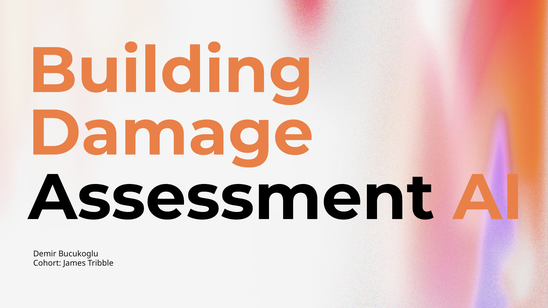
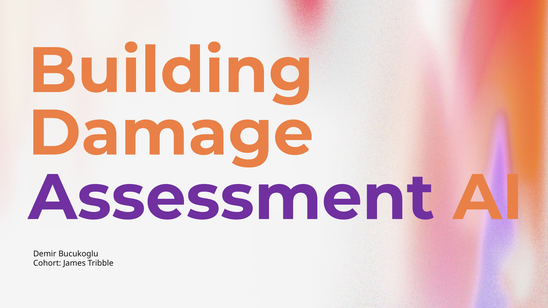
Assessment colour: black -> purple
